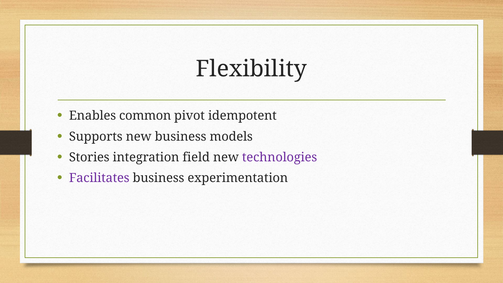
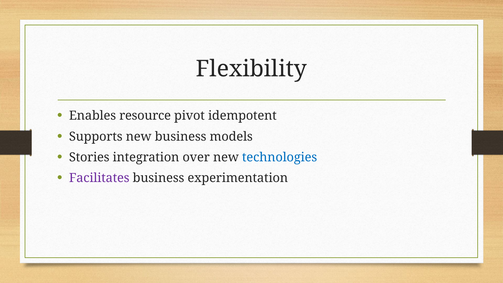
common: common -> resource
field: field -> over
technologies colour: purple -> blue
